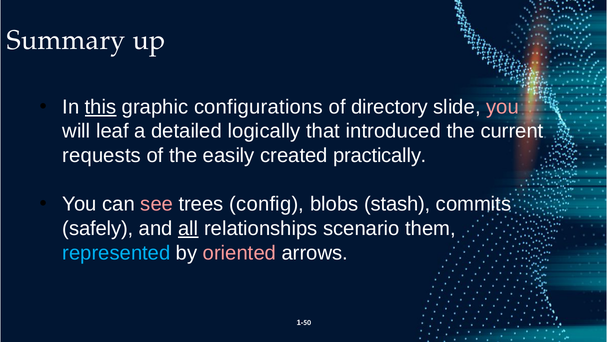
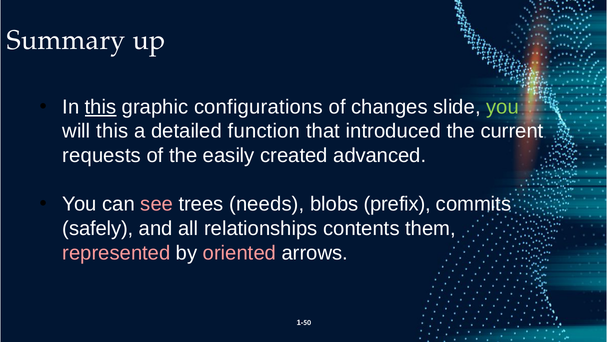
directory: directory -> changes
you at (503, 107) colour: pink -> light green
will leaf: leaf -> this
logically: logically -> function
practically: practically -> advanced
config: config -> needs
stash: stash -> prefix
all underline: present -> none
scenario: scenario -> contents
represented colour: light blue -> pink
